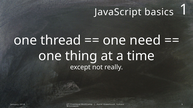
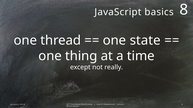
1: 1 -> 8
need: need -> state
